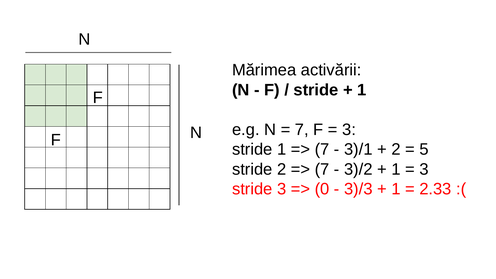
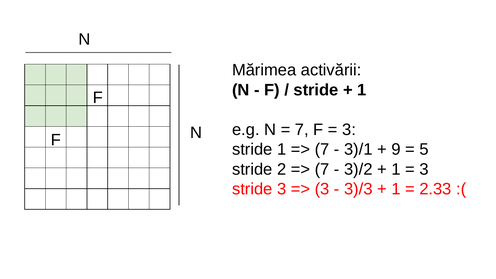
2 at (396, 150): 2 -> 9
0 at (322, 189): 0 -> 3
